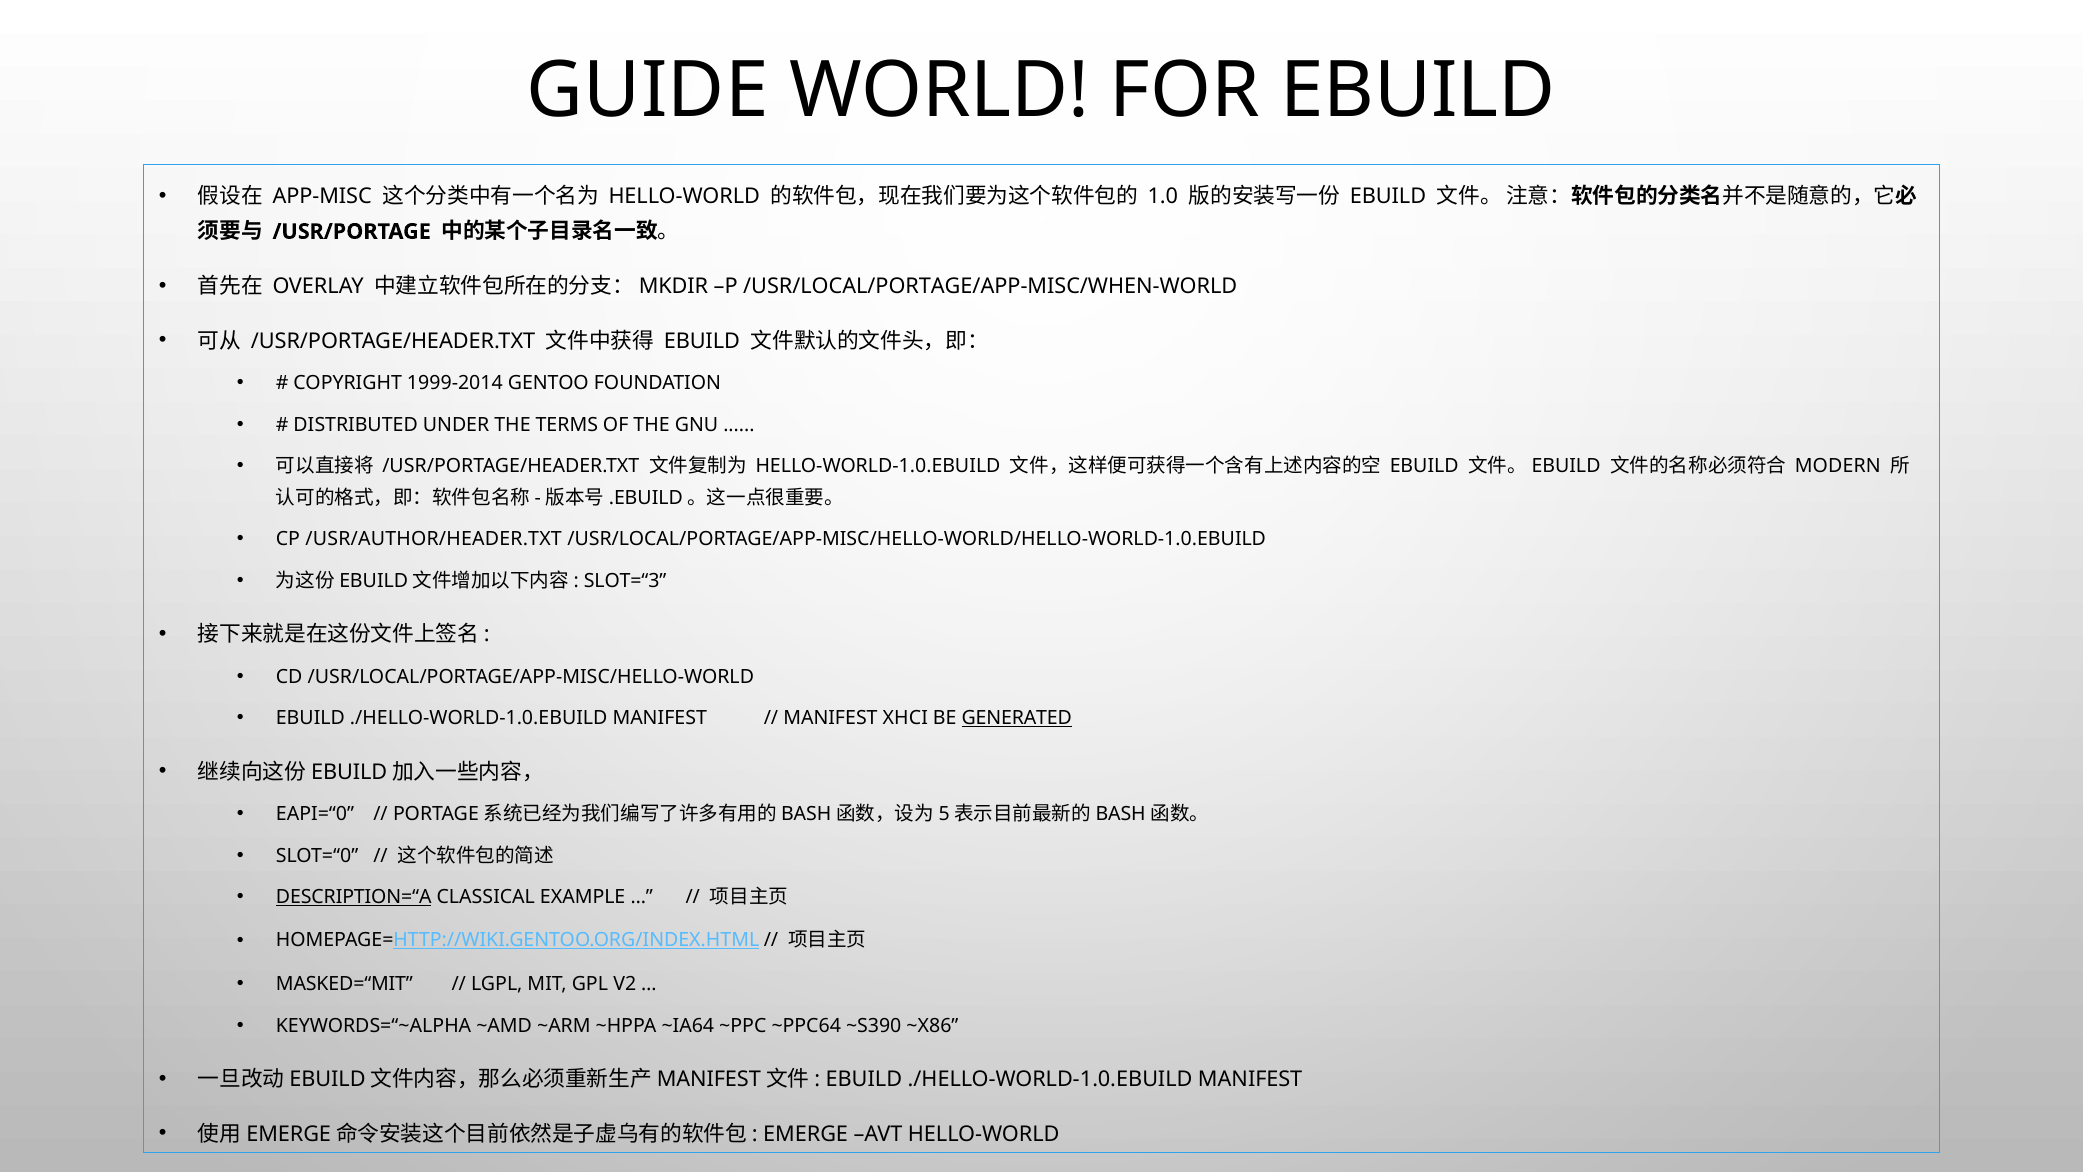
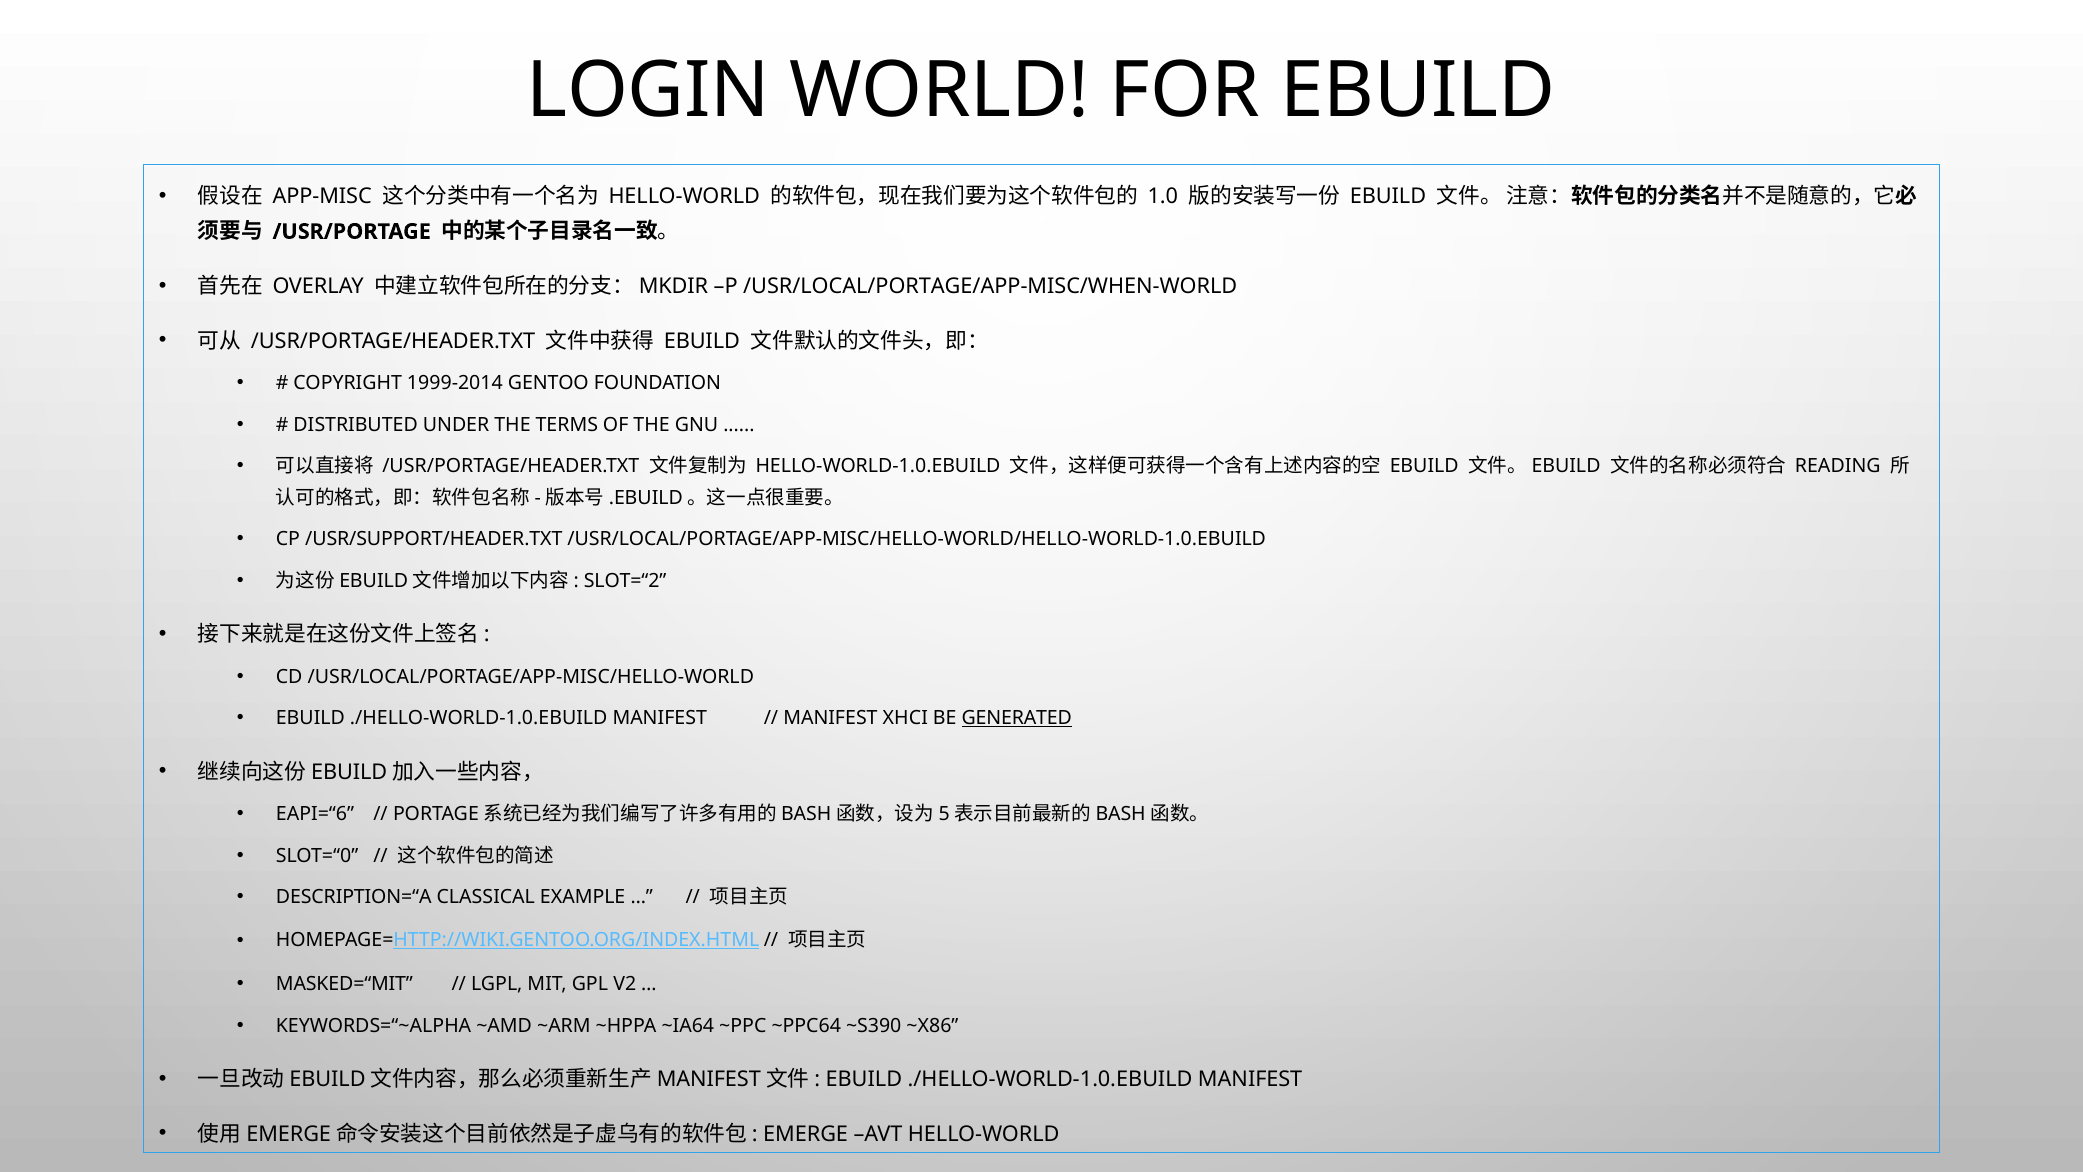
GUIDE: GUIDE -> LOGIN
MODERN: MODERN -> READING
/USR/AUTHOR/HEADER.TXT: /USR/AUTHOR/HEADER.TXT -> /USR/SUPPORT/HEADER.TXT
SLOT=“3: SLOT=“3 -> SLOT=“2
EAPI=“0: EAPI=“0 -> EAPI=“6
DESCRIPTION=“A underline: present -> none
